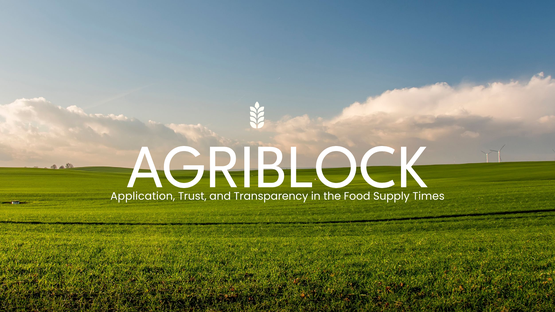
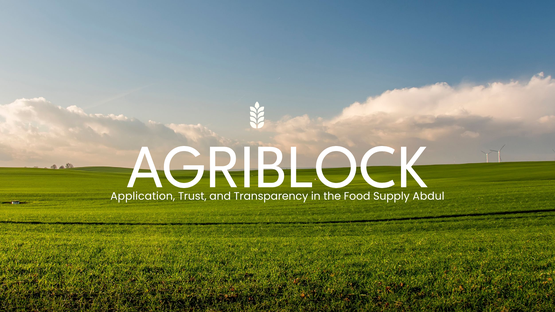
Times: Times -> Abdul
